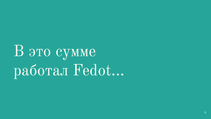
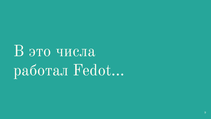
сумме: сумме -> числа
